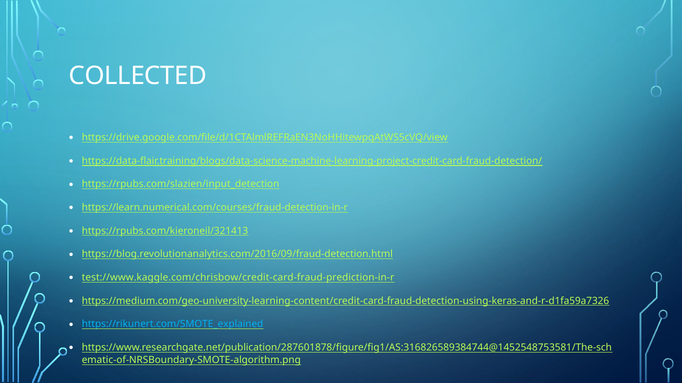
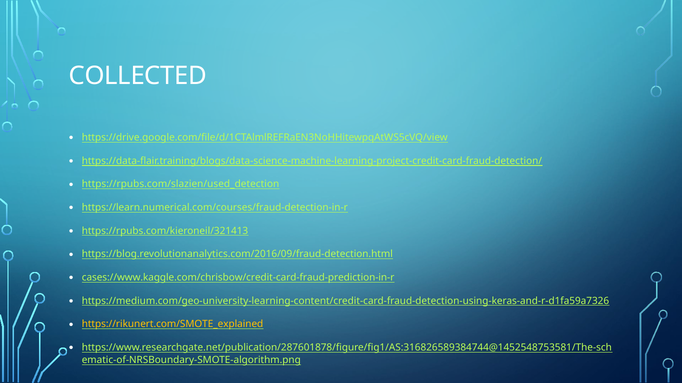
https://rpubs.com/slazien/input_detection: https://rpubs.com/slazien/input_detection -> https://rpubs.com/slazien/used_detection
test://www.kaggle.com/chrisbow/credit-card-fraud-prediction-in-r: test://www.kaggle.com/chrisbow/credit-card-fraud-prediction-in-r -> cases://www.kaggle.com/chrisbow/credit-card-fraud-prediction-in-r
https://rikunert.com/SMOTE_explained colour: light blue -> yellow
